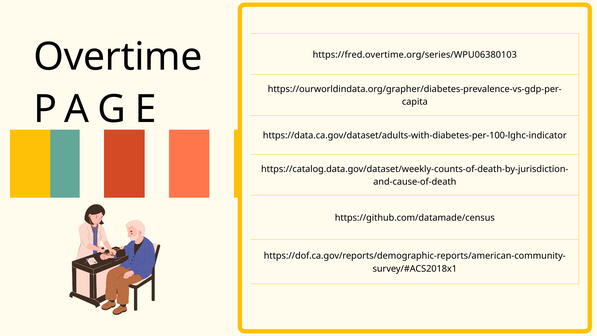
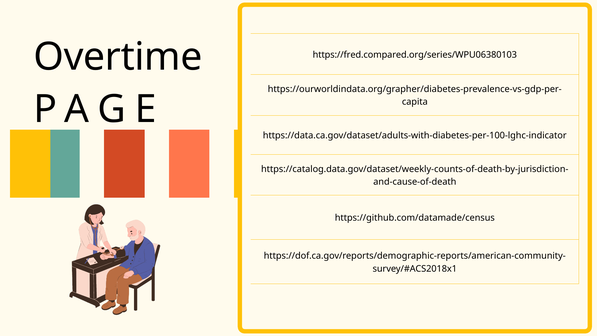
https://fred.overtime.org/series/WPU06380103: https://fred.overtime.org/series/WPU06380103 -> https://fred.compared.org/series/WPU06380103
